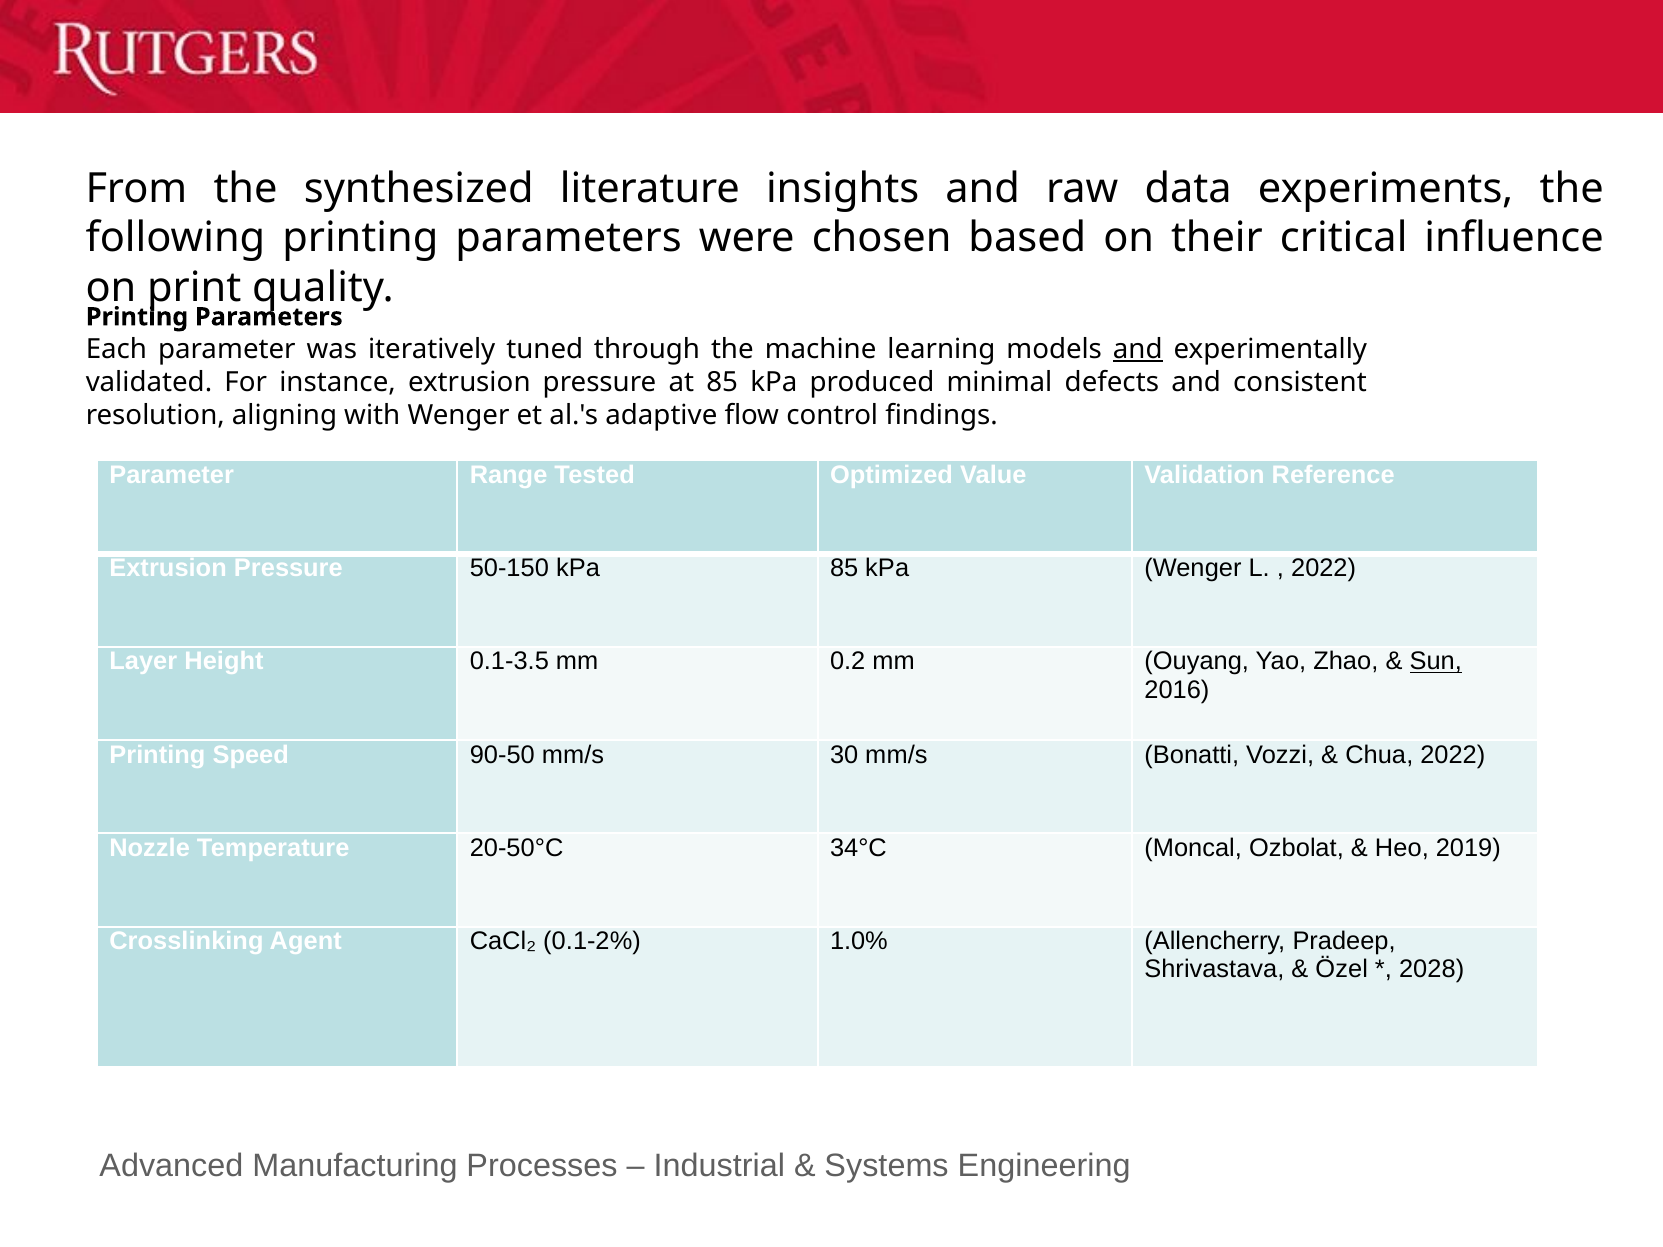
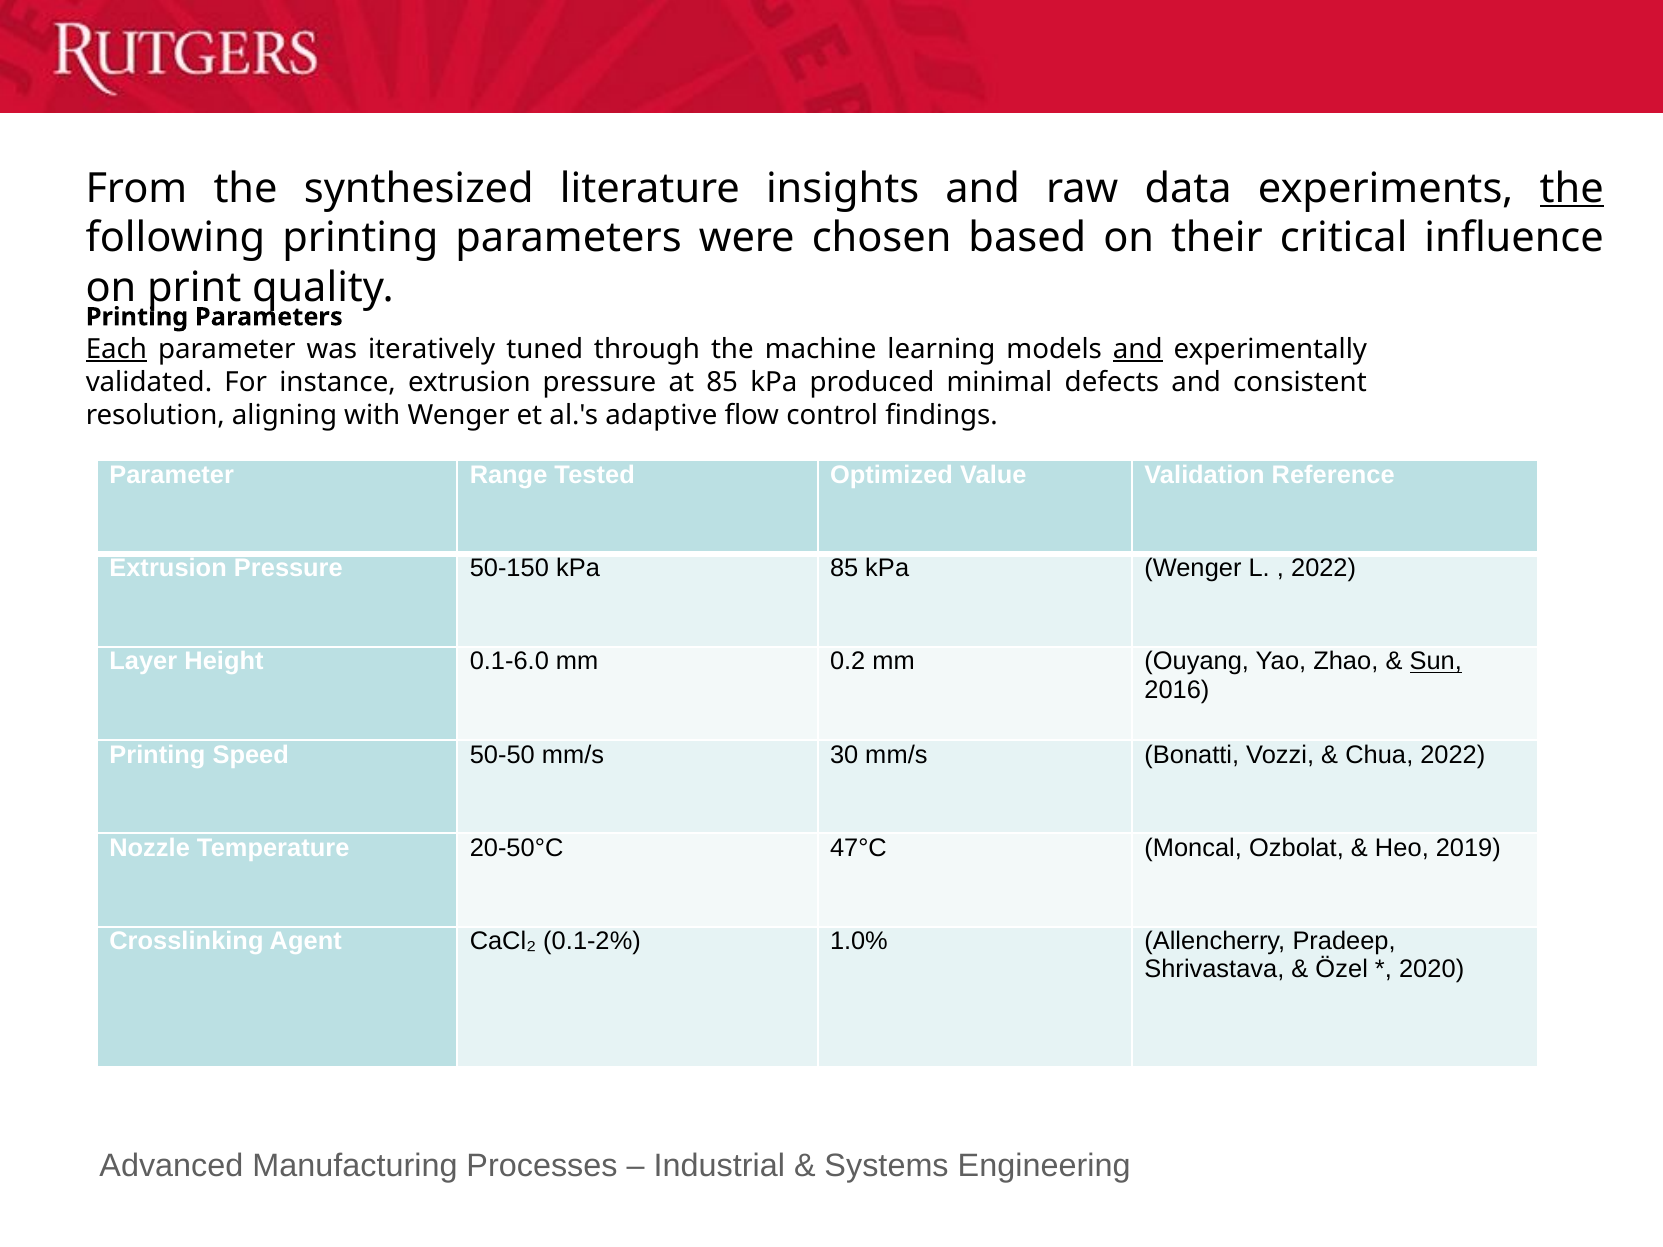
the at (1572, 188) underline: none -> present
Each underline: none -> present
0.1-3.5: 0.1-3.5 -> 0.1-6.0
90-50: 90-50 -> 50-50
34°C: 34°C -> 47°C
2028: 2028 -> 2020
